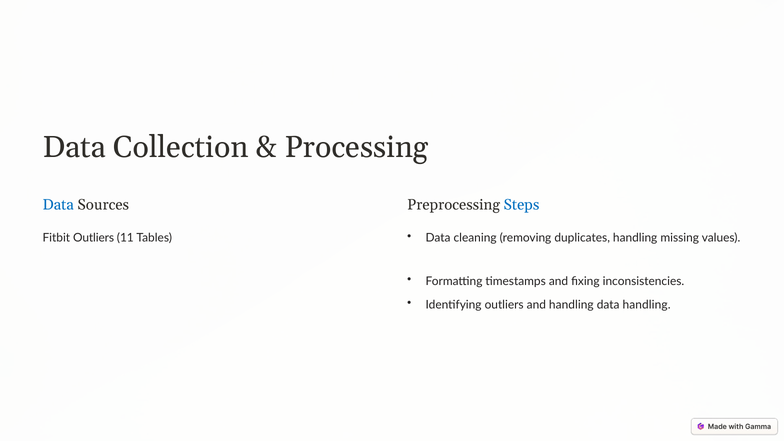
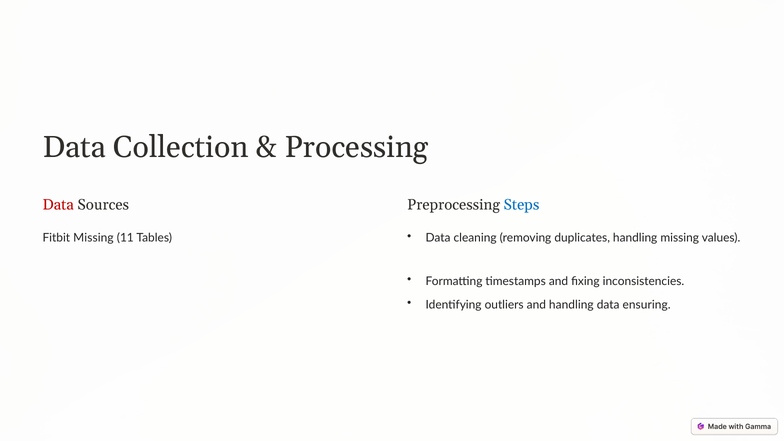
Data at (58, 205) colour: blue -> red
Fitbit Outliers: Outliers -> Missing
data handling: handling -> ensuring
